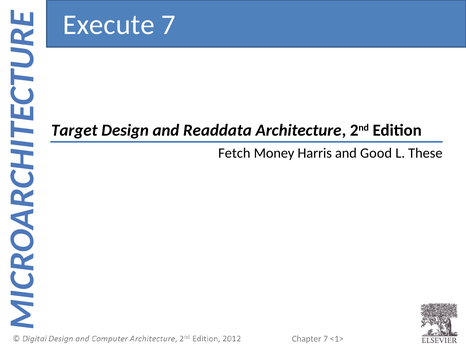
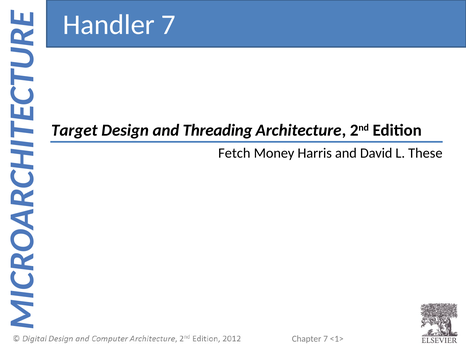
Execute: Execute -> Handler
Readdata: Readdata -> Threading
Good: Good -> David
